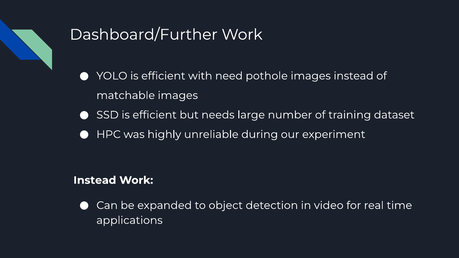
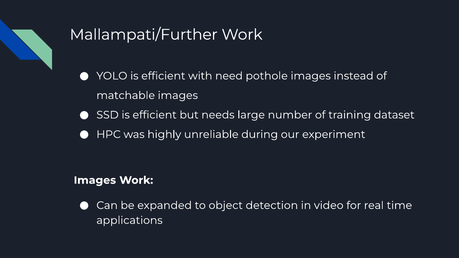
Dashboard/Further: Dashboard/Further -> Mallampati/Further
Instead at (95, 180): Instead -> Images
